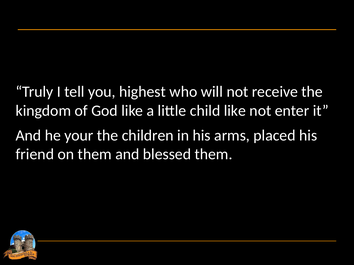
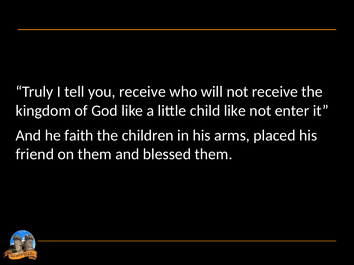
you highest: highest -> receive
your: your -> faith
